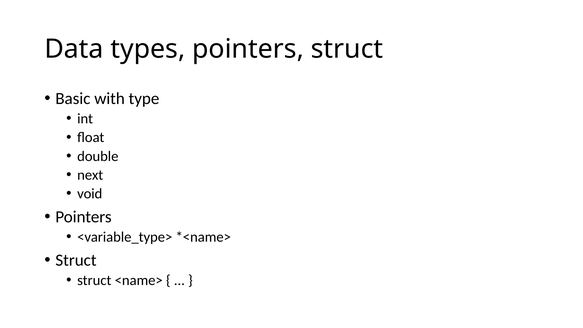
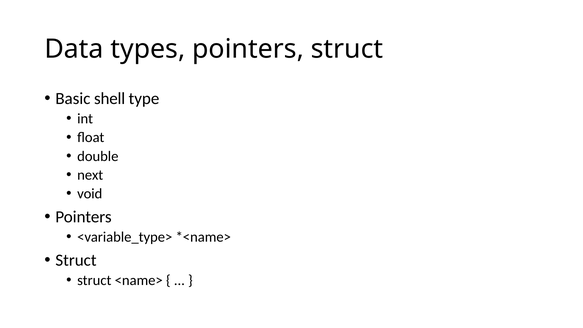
with: with -> shell
